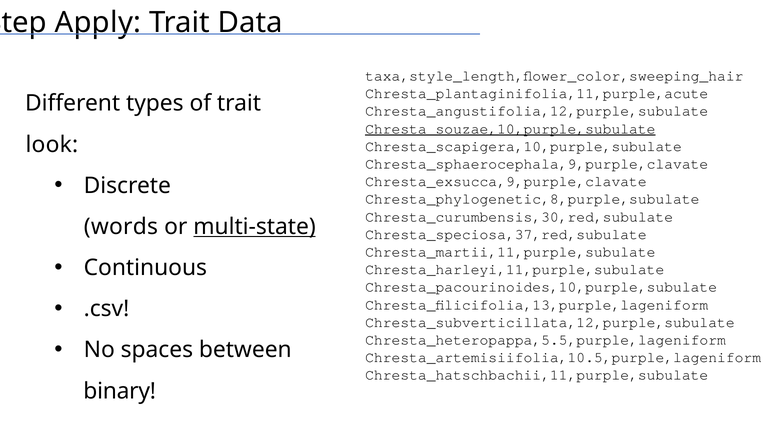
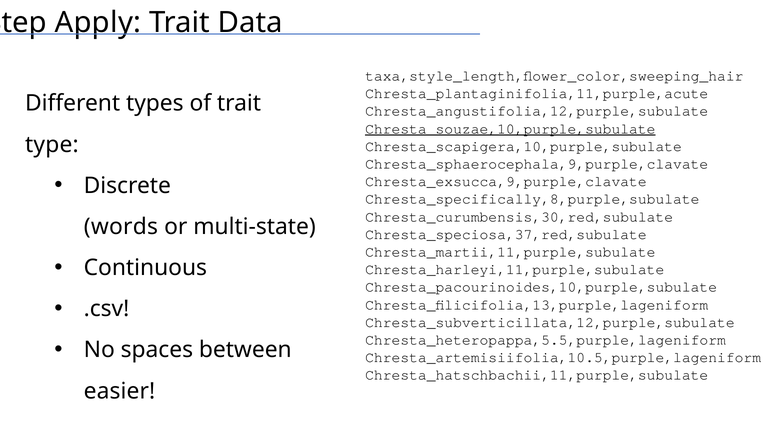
look: look -> type
Chresta_phylogenetic,8,purple,subulate: Chresta_phylogenetic,8,purple,subulate -> Chresta_specifically,8,purple,subulate
multi-state underline: present -> none
binary: binary -> easier
